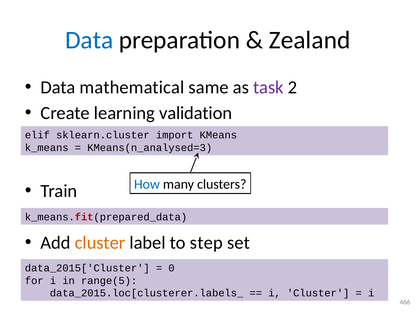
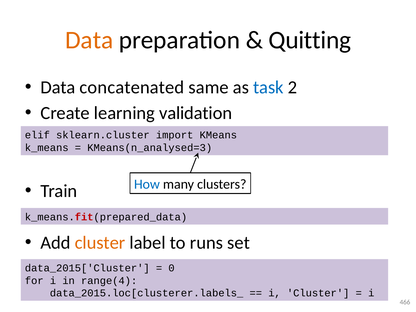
Data at (89, 40) colour: blue -> orange
Zealand: Zealand -> Quitting
mathematical: mathematical -> concatenated
task colour: purple -> blue
step: step -> runs
range(5: range(5 -> range(4
